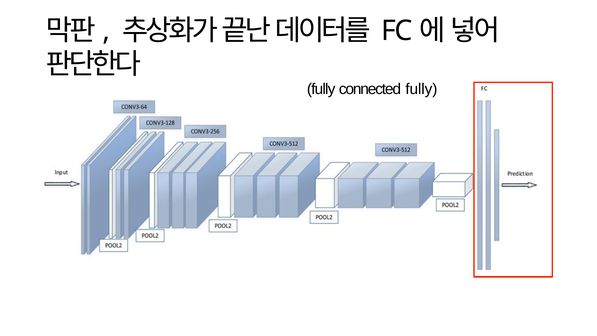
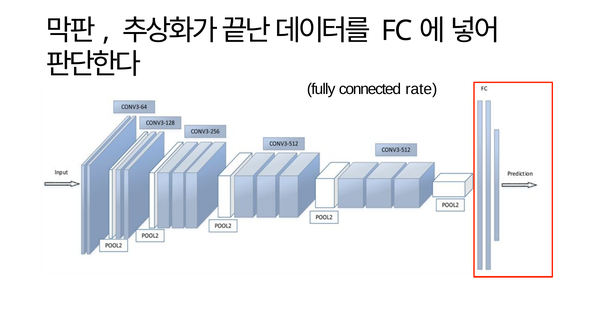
connected fully: fully -> rate
